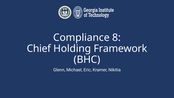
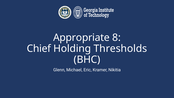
Compliance: Compliance -> Appropriate
Framework: Framework -> Thresholds
